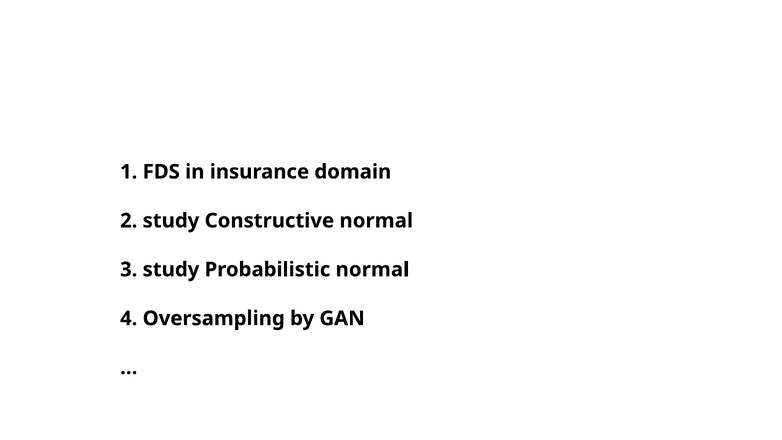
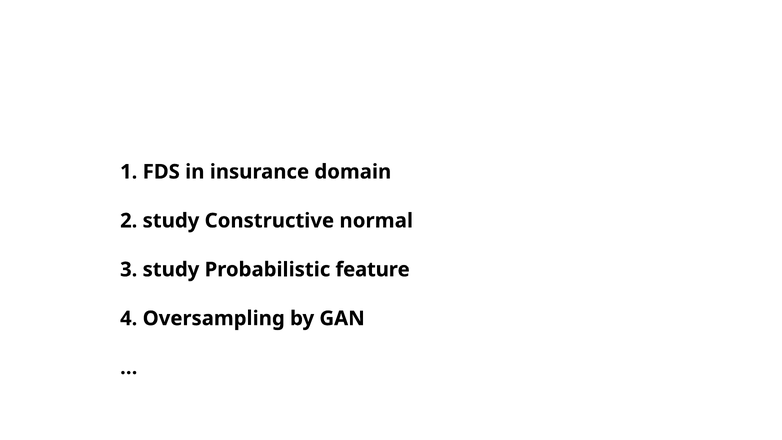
Probabilistic normal: normal -> feature
